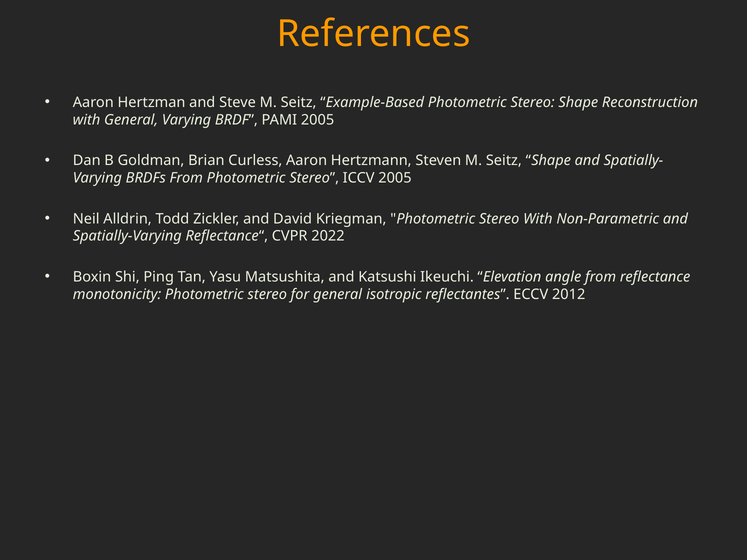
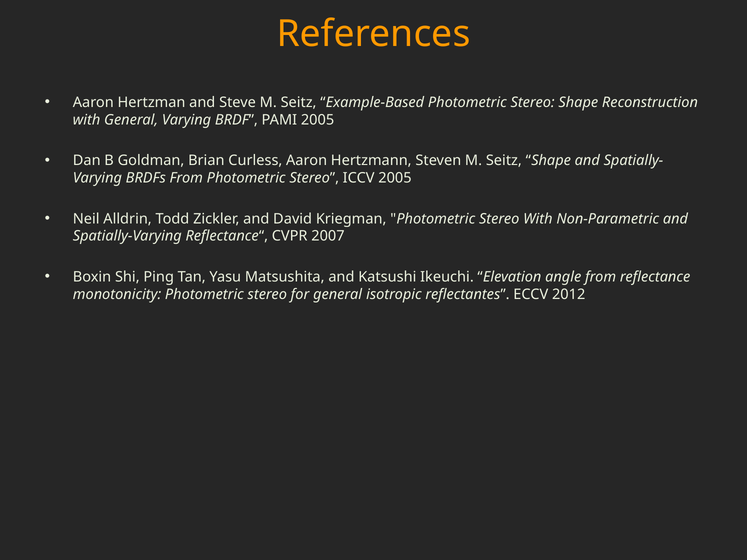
2022: 2022 -> 2007
